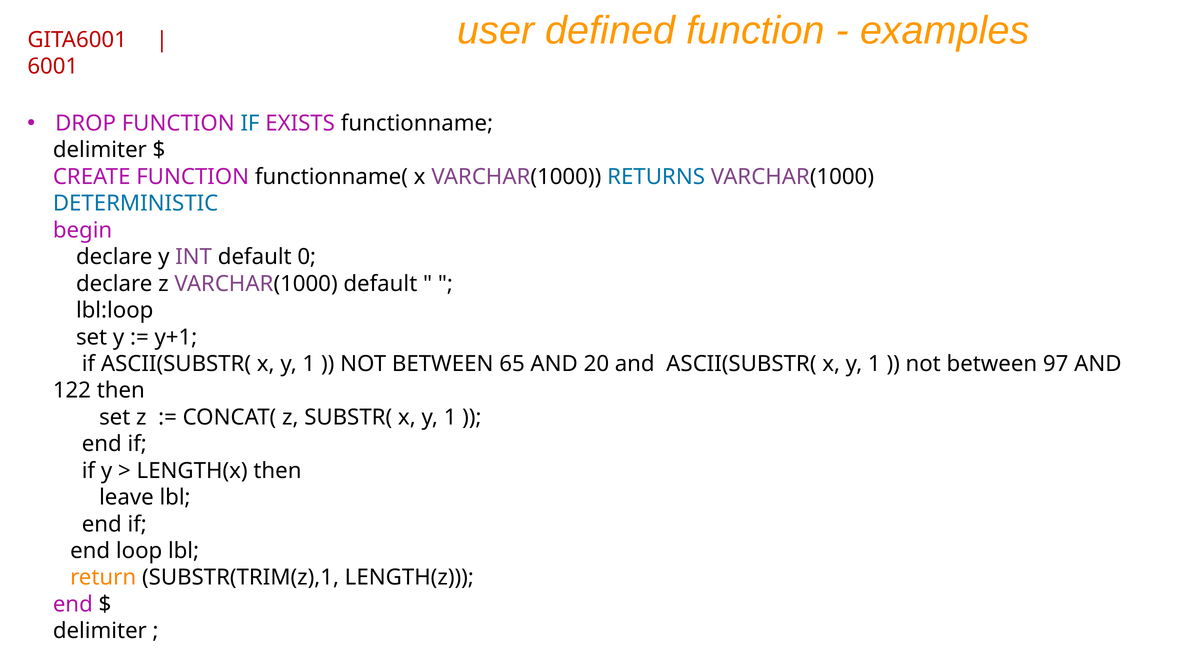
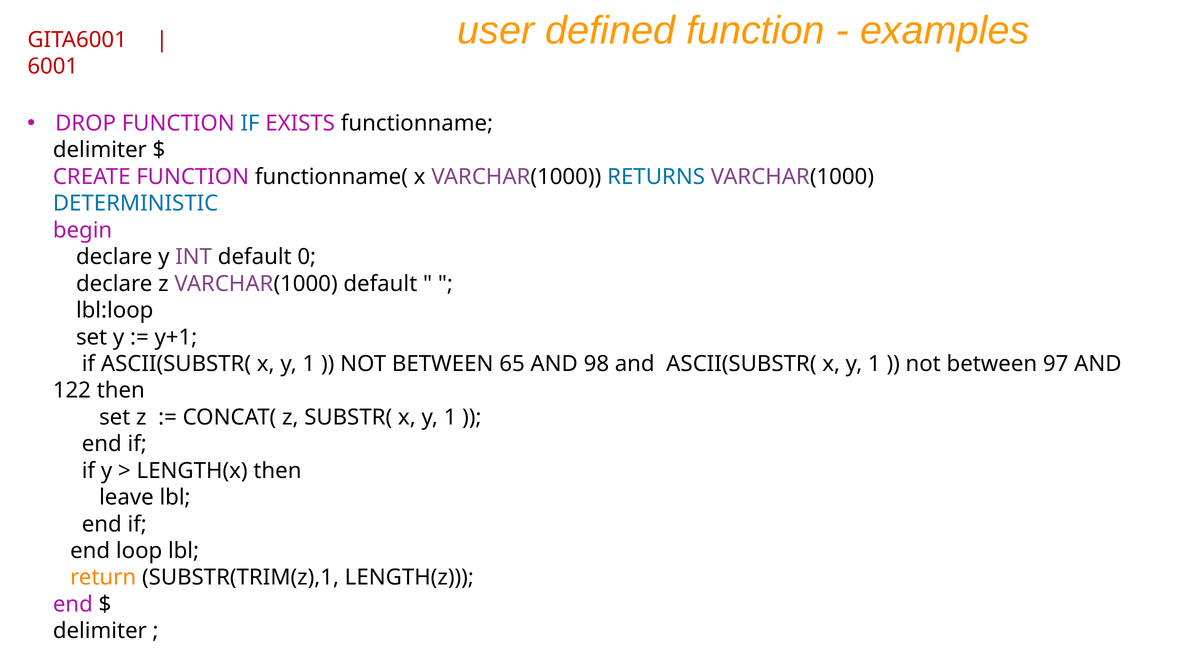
20: 20 -> 98
